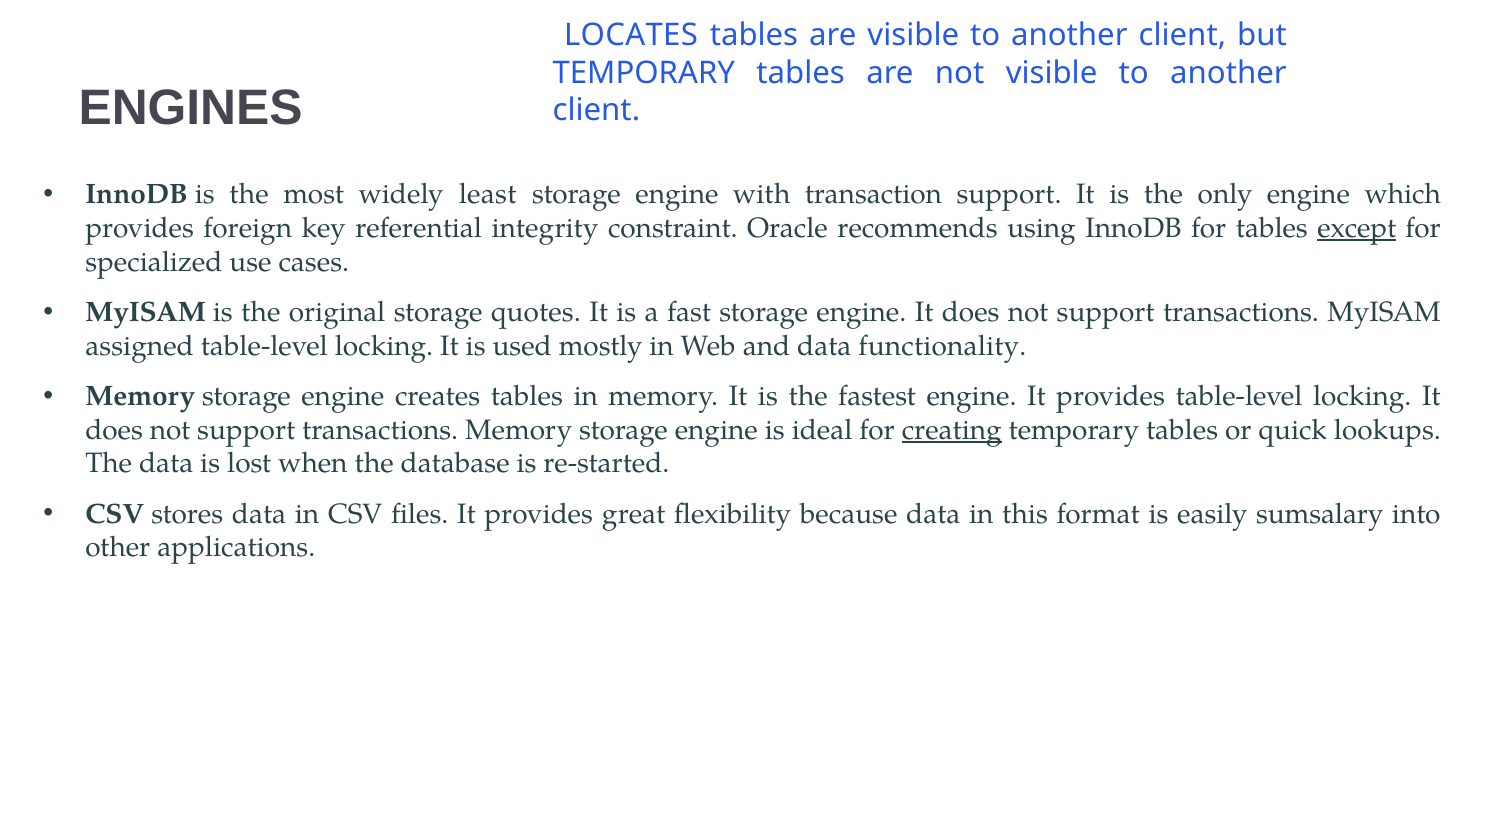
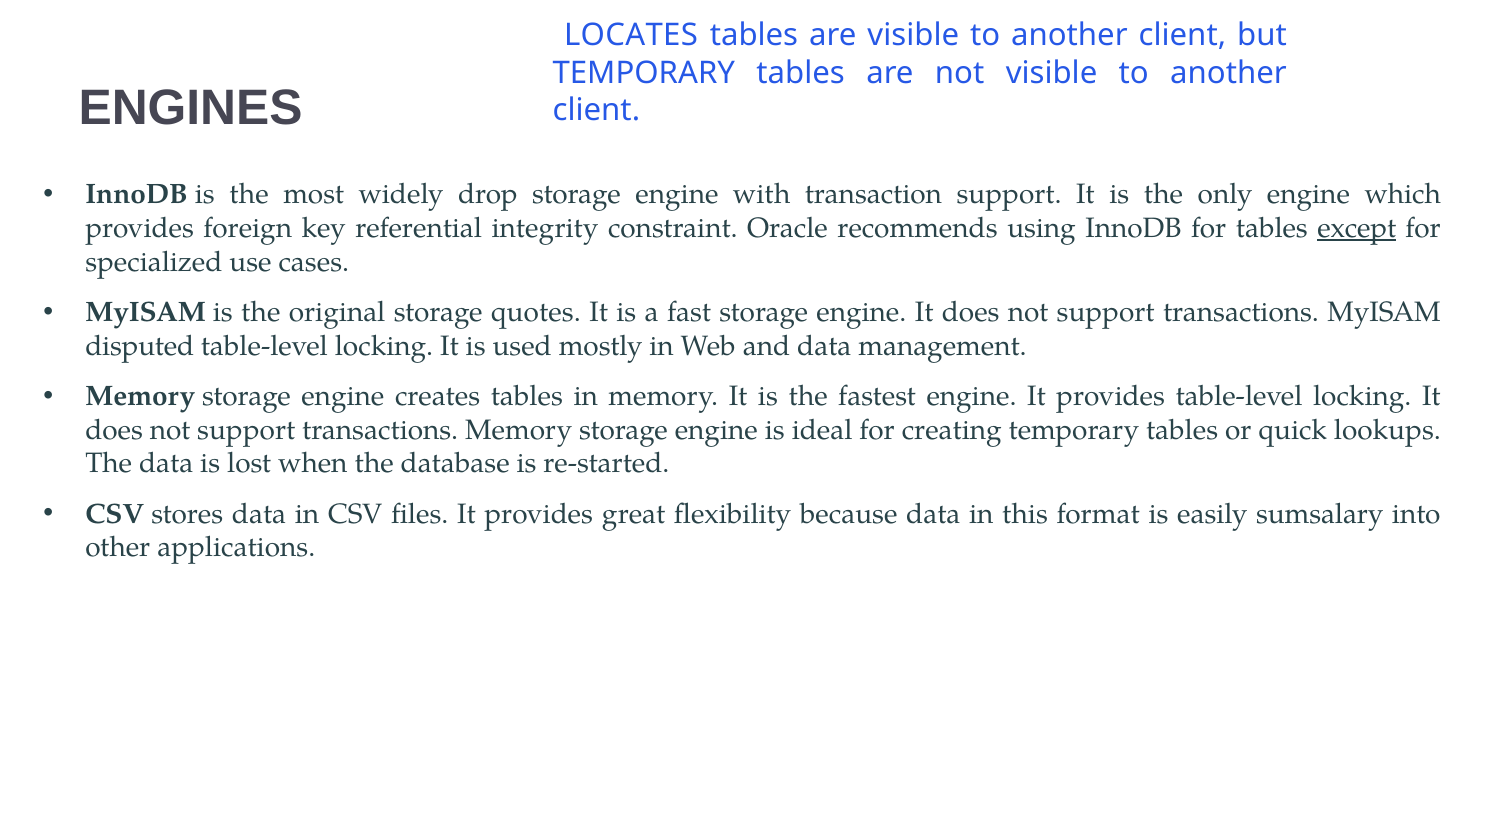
least: least -> drop
assigned: assigned -> disputed
functionality: functionality -> management
creating underline: present -> none
